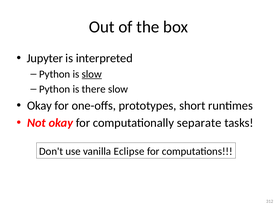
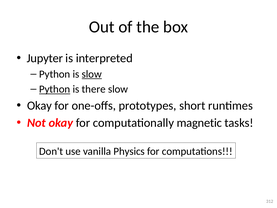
Python at (55, 89) underline: none -> present
separate: separate -> magnetic
Eclipse: Eclipse -> Physics
